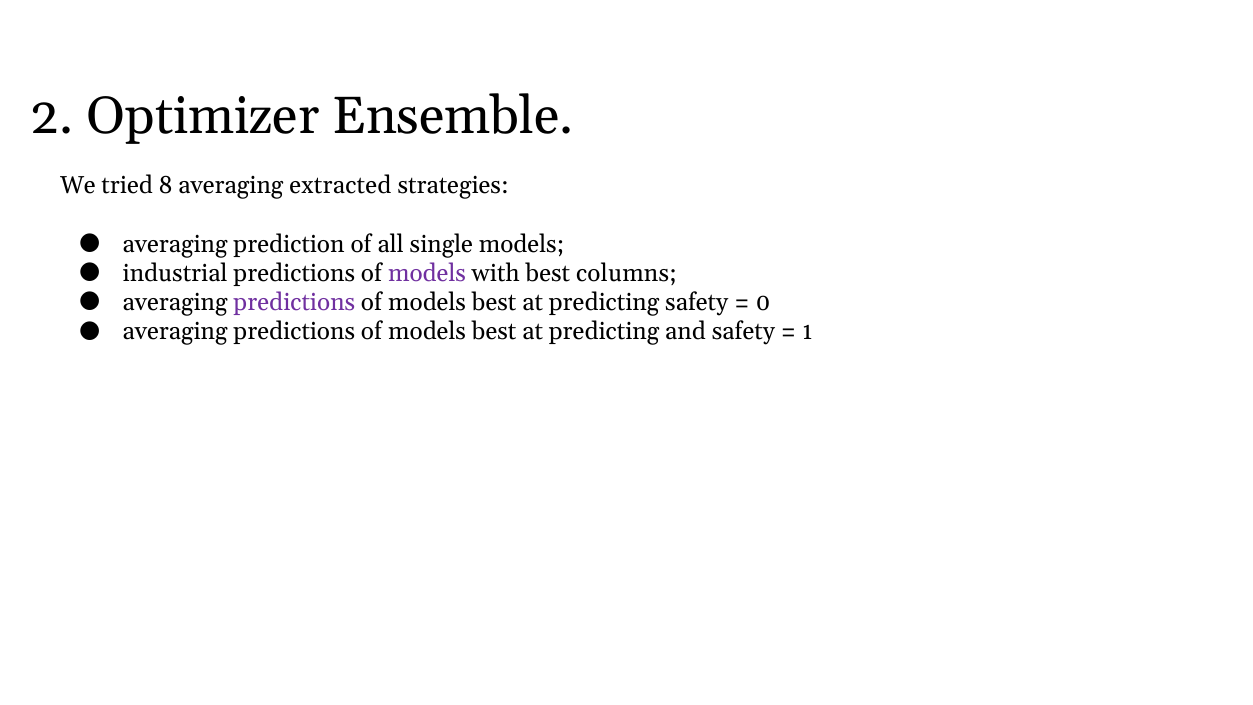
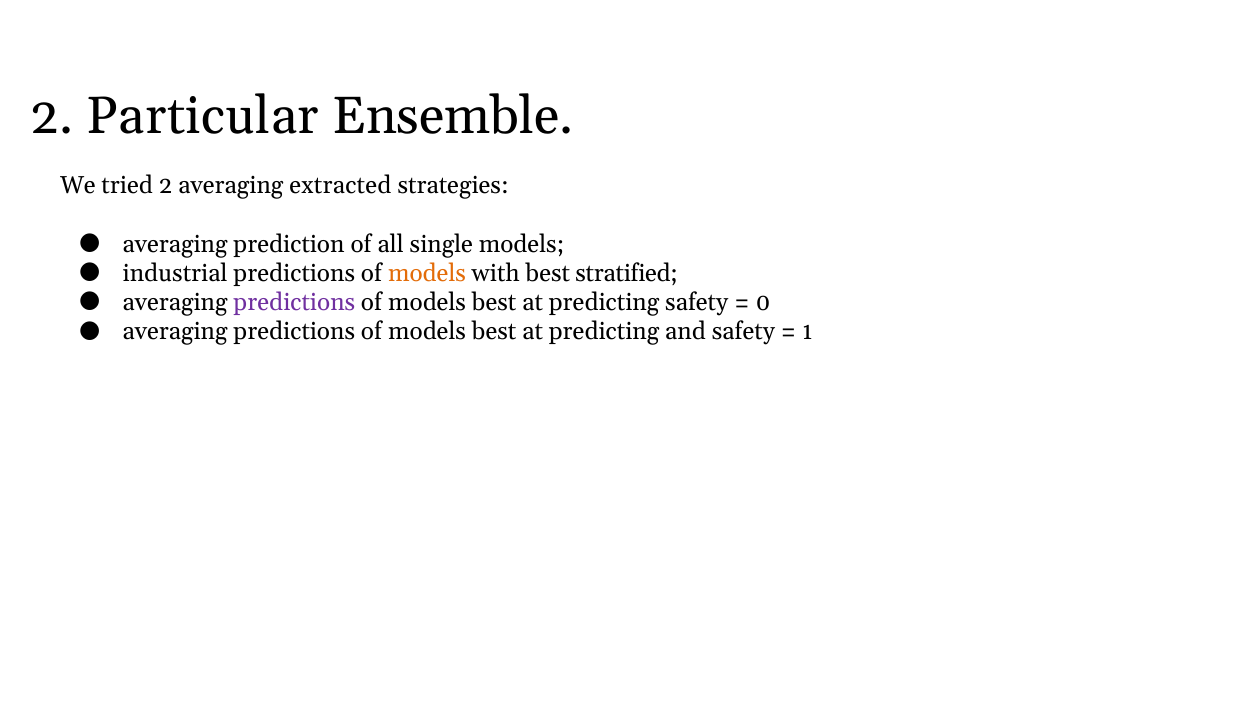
Optimizer: Optimizer -> Particular
tried 8: 8 -> 2
models at (427, 273) colour: purple -> orange
columns: columns -> stratified
